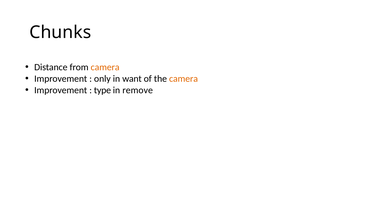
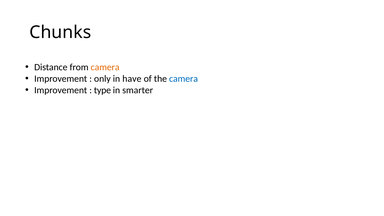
want: want -> have
camera at (183, 79) colour: orange -> blue
remove: remove -> smarter
